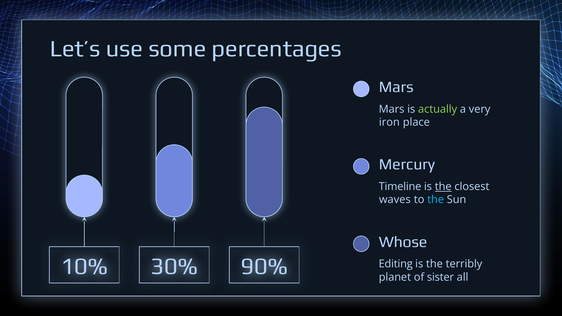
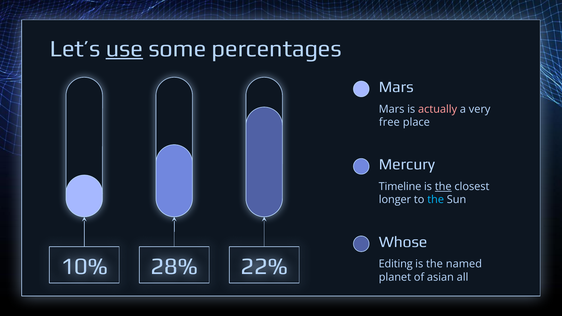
use underline: none -> present
actually colour: light green -> pink
iron: iron -> free
waves: waves -> longer
30%: 30% -> 28%
90%: 90% -> 22%
terribly: terribly -> named
sister: sister -> asian
